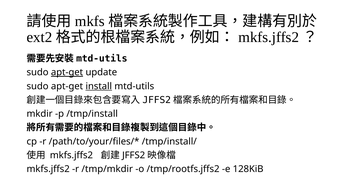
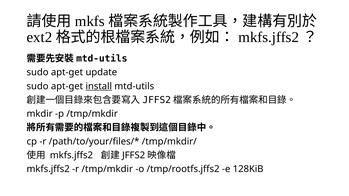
apt-get at (67, 72) underline: present -> none
p /tmp/install: /tmp/install -> /tmp/mkdir
/tmp/install/: /tmp/install/ -> /tmp/mkdir/
